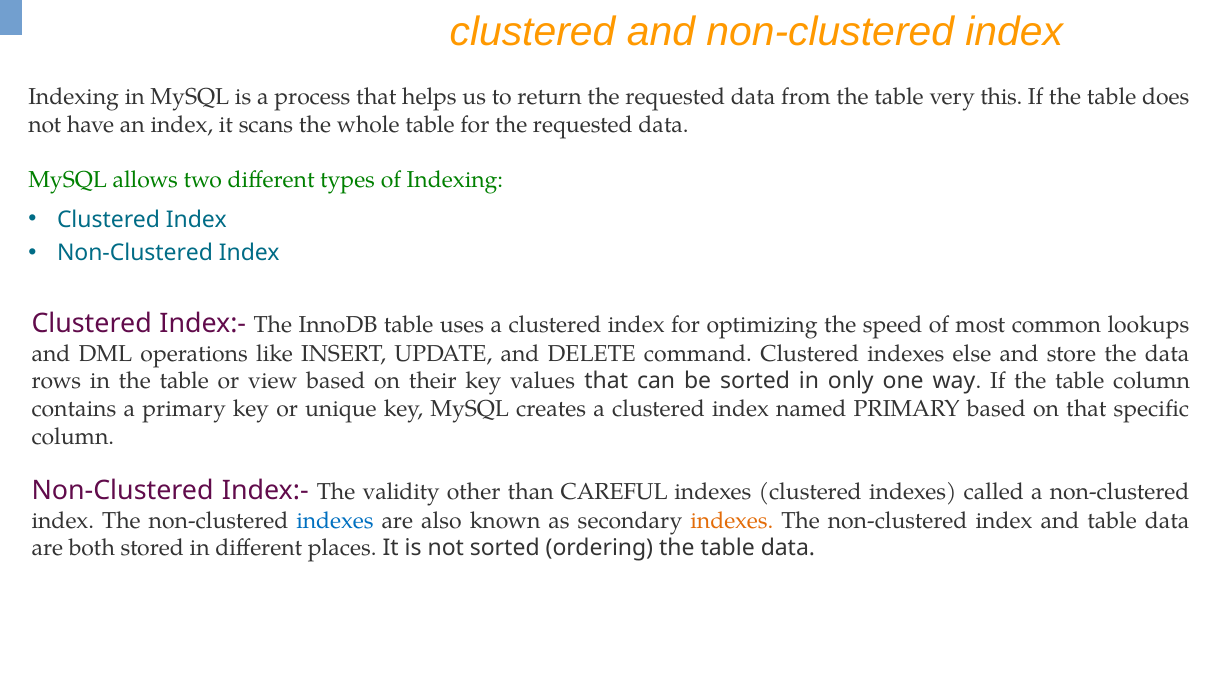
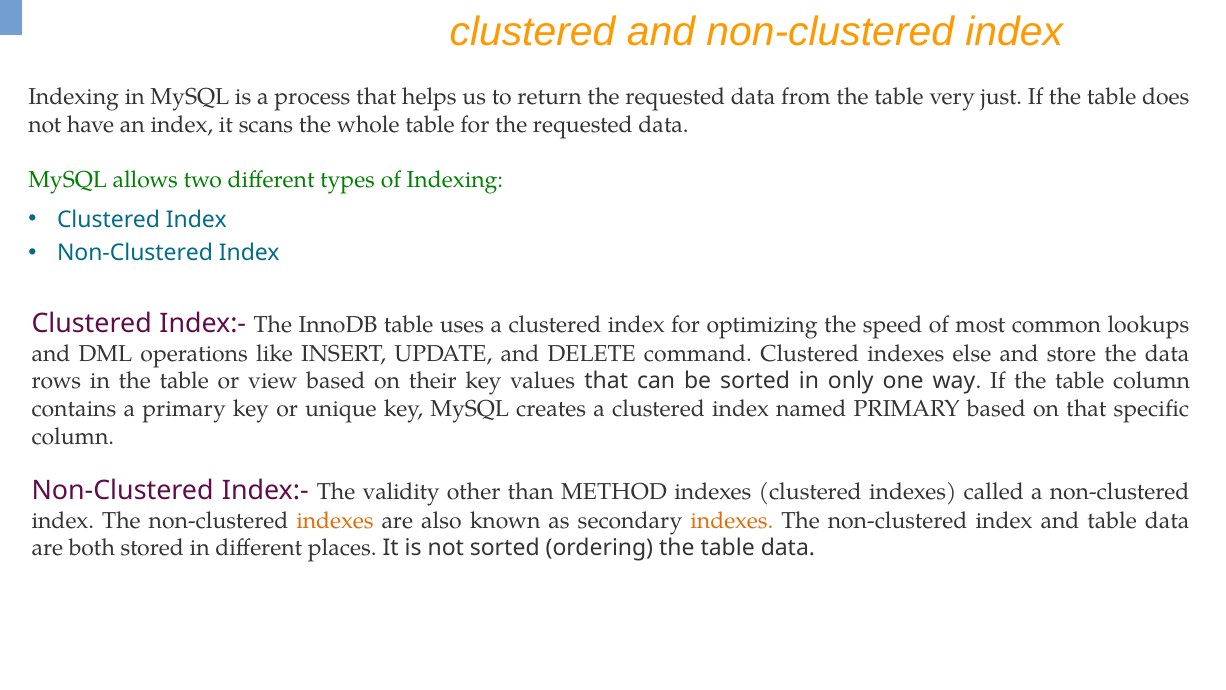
this: this -> just
CAREFUL: CAREFUL -> METHOD
indexes at (335, 520) colour: blue -> orange
